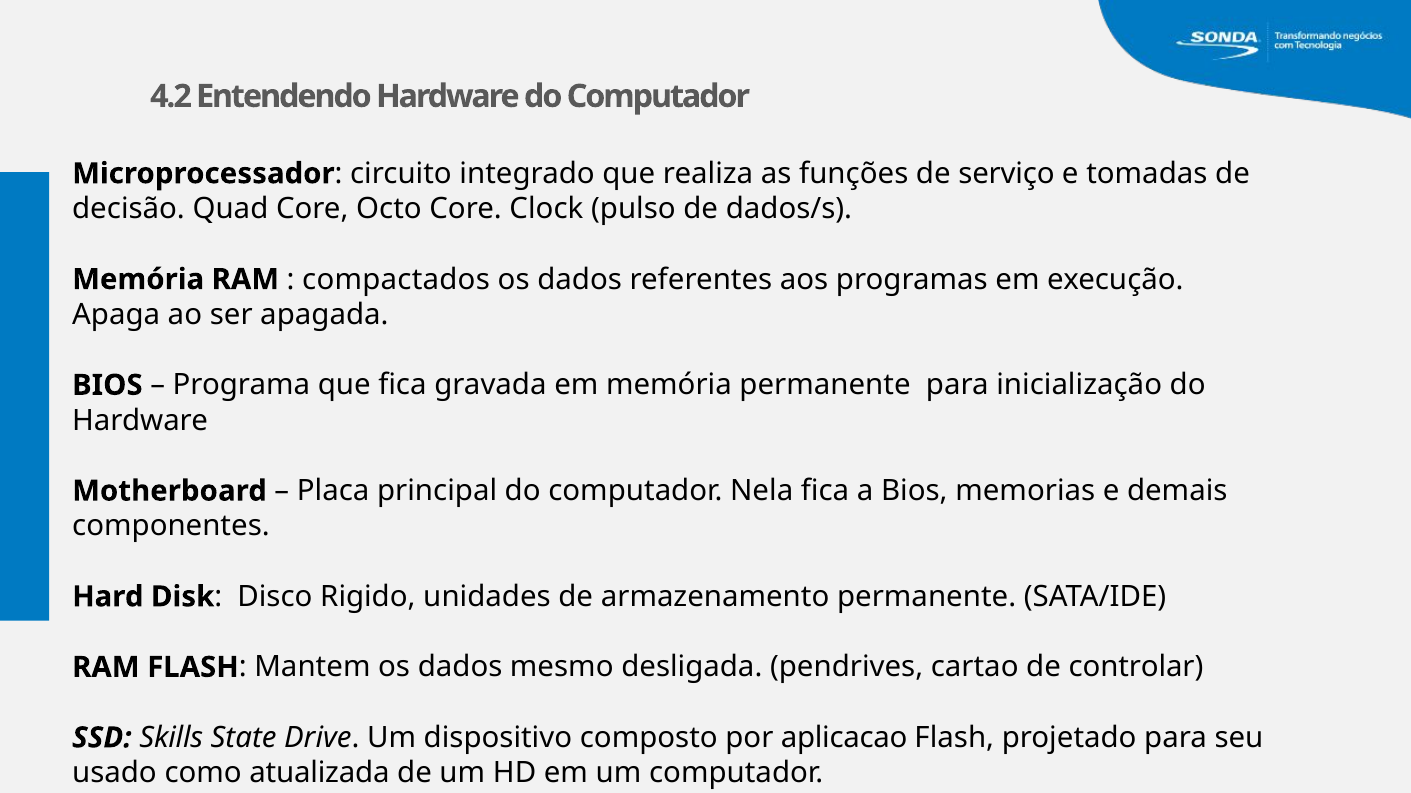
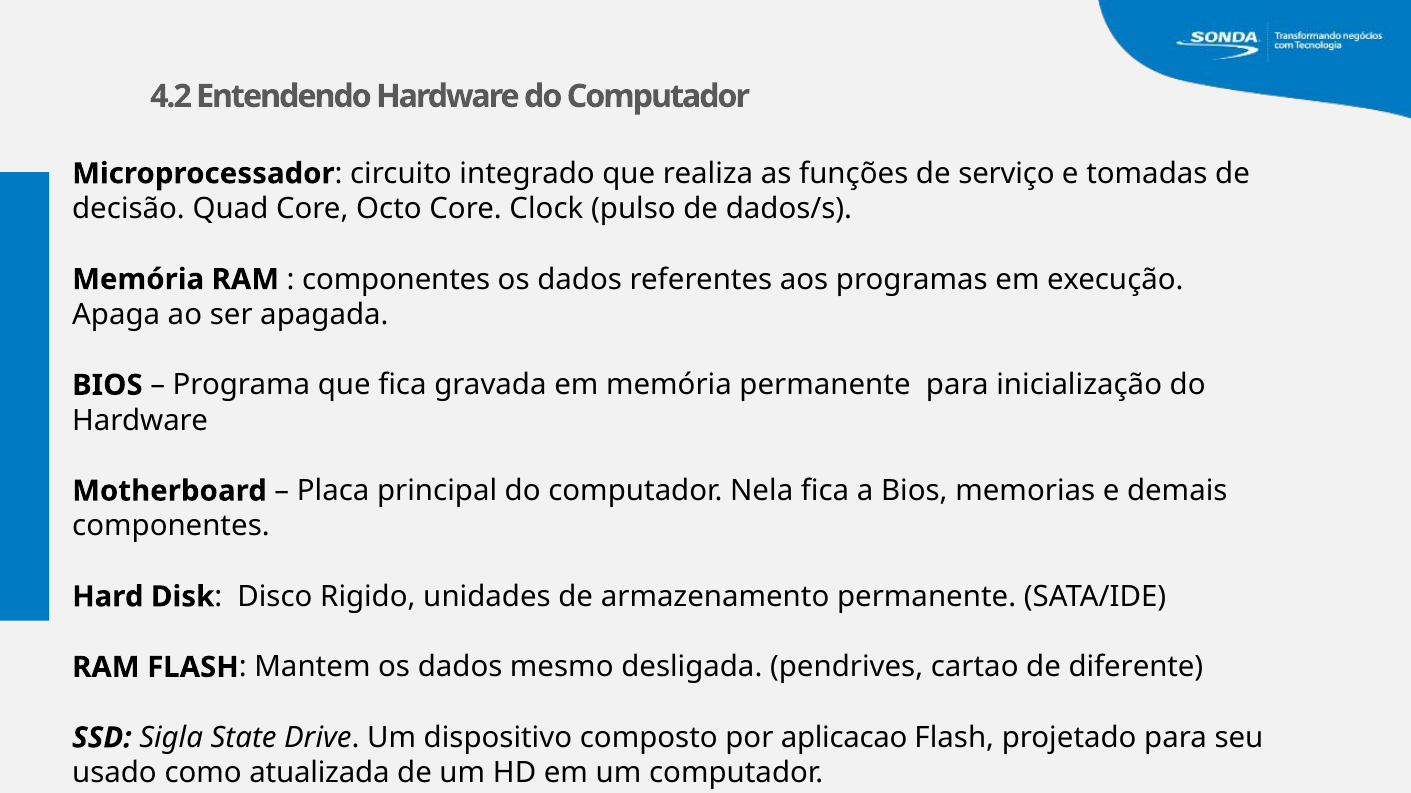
compactados at (396, 280): compactados -> componentes
controlar: controlar -> diferente
Skills: Skills -> Sigla
